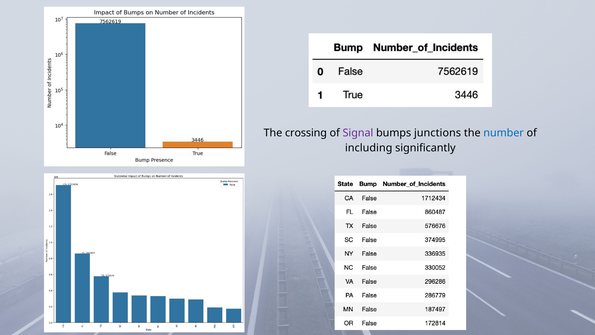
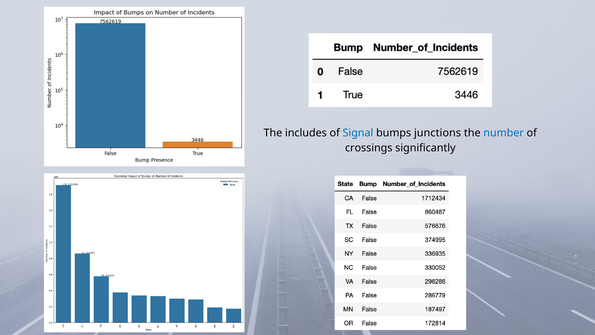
crossing: crossing -> includes
Signal colour: purple -> blue
including: including -> crossings
